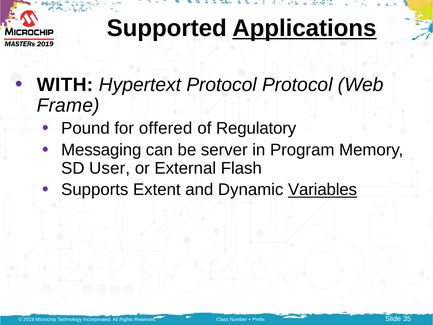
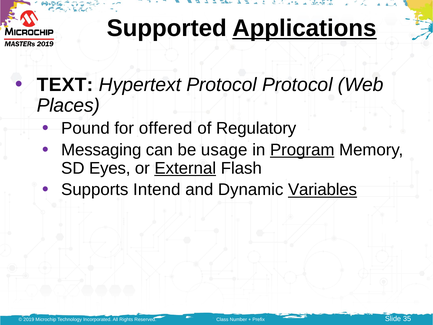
WITH: WITH -> TEXT
Frame: Frame -> Places
server: server -> usage
Program underline: none -> present
User: User -> Eyes
External underline: none -> present
Extent: Extent -> Intend
